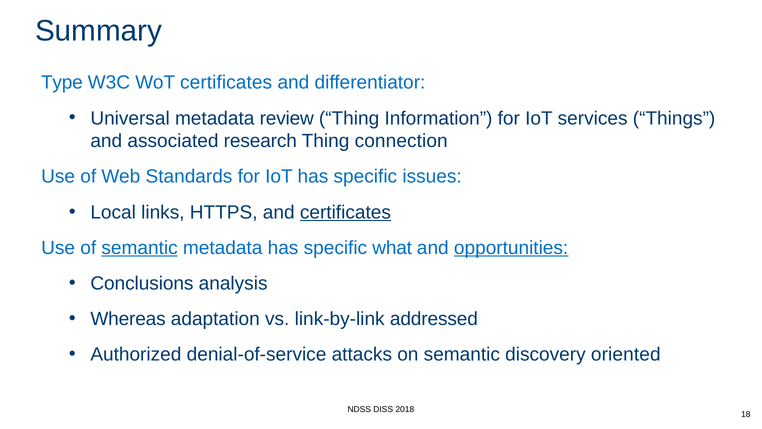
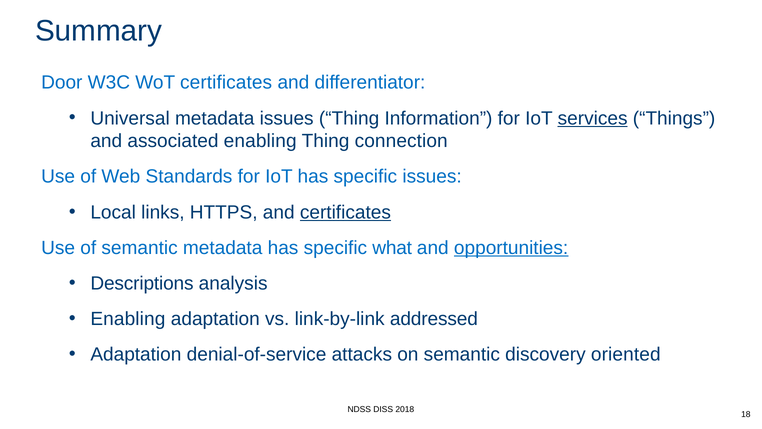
Type: Type -> Door
metadata review: review -> issues
services underline: none -> present
associated research: research -> enabling
semantic at (140, 248) underline: present -> none
Conclusions: Conclusions -> Descriptions
Whereas at (128, 319): Whereas -> Enabling
Authorized at (136, 354): Authorized -> Adaptation
